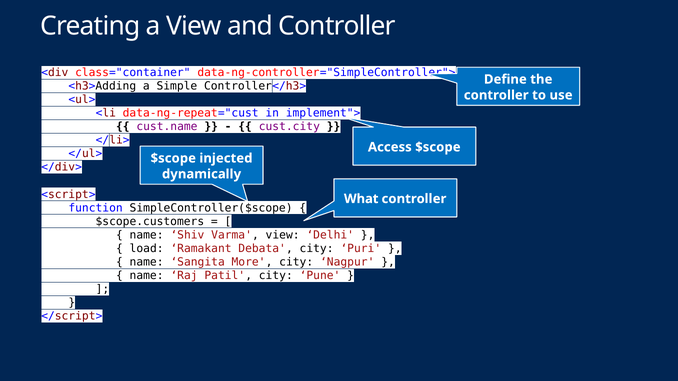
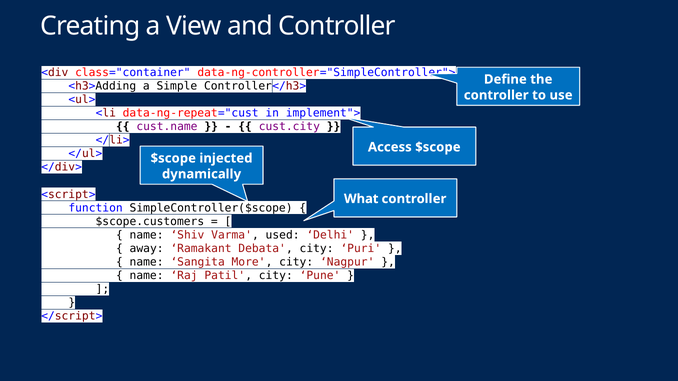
Varma view: view -> used
load: load -> away
